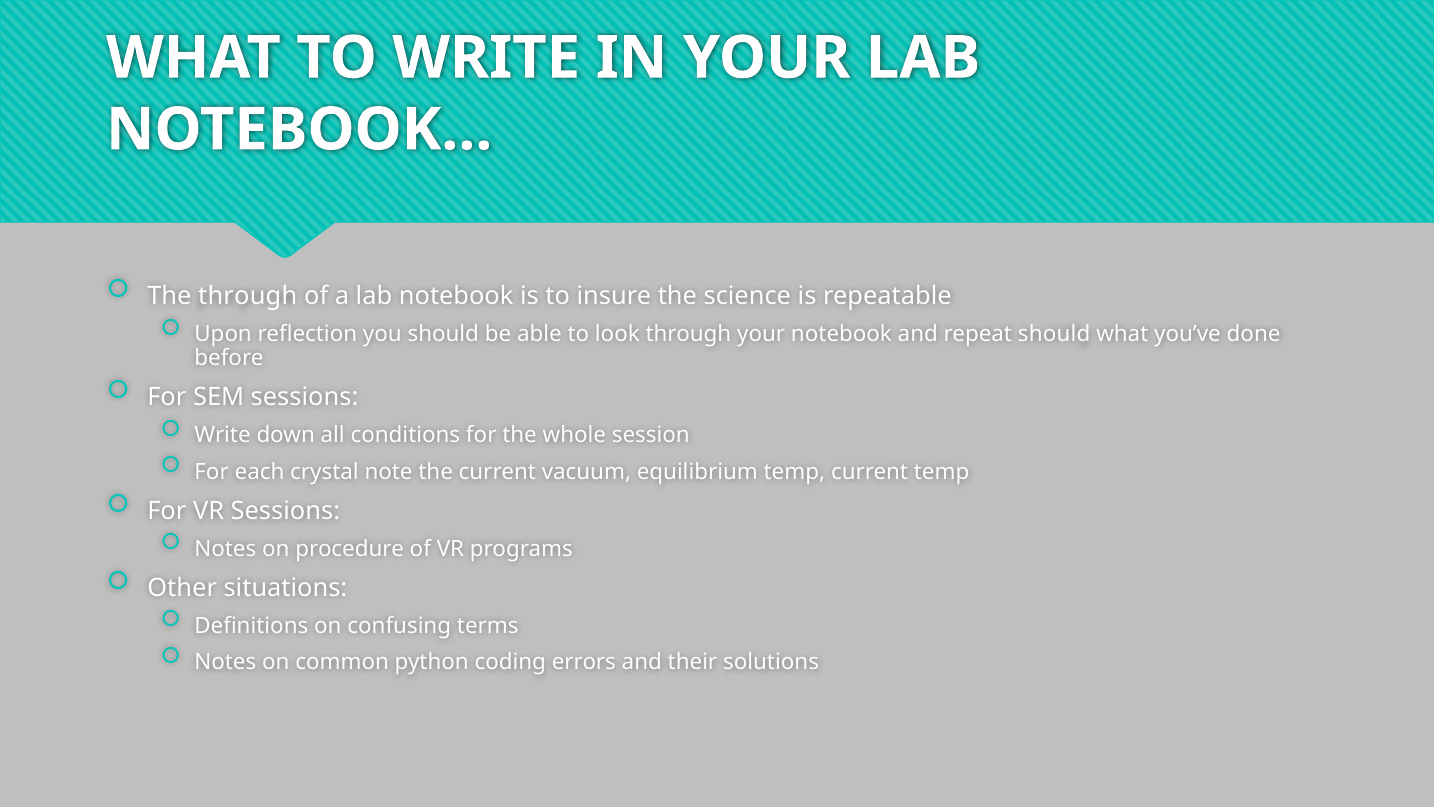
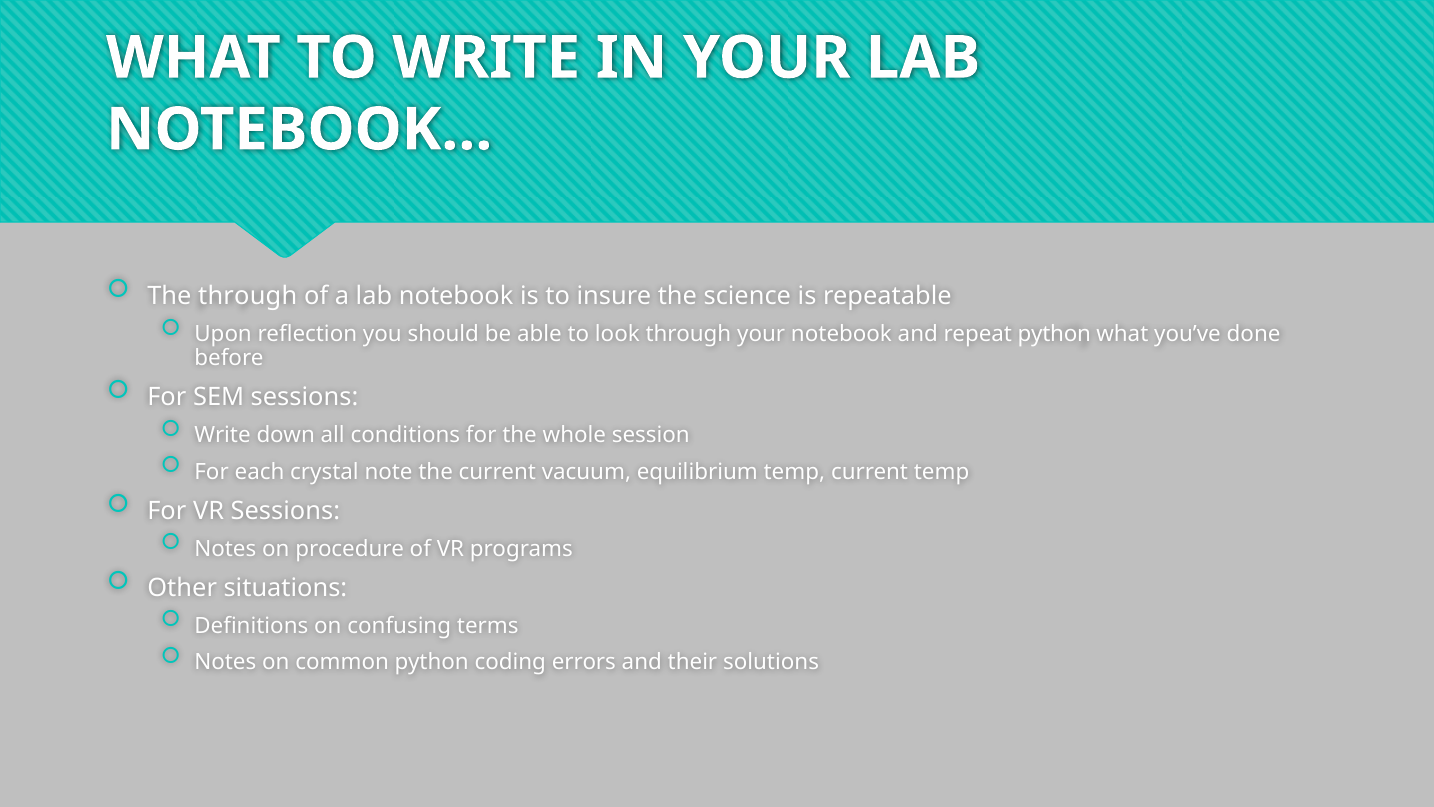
repeat should: should -> python
